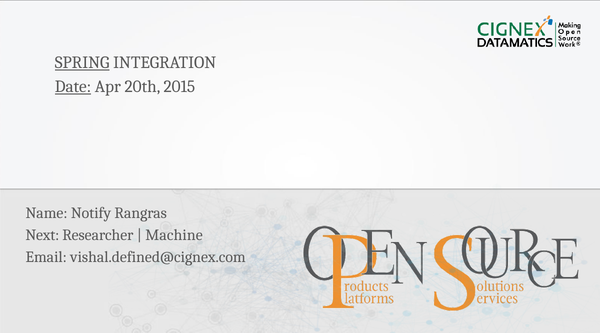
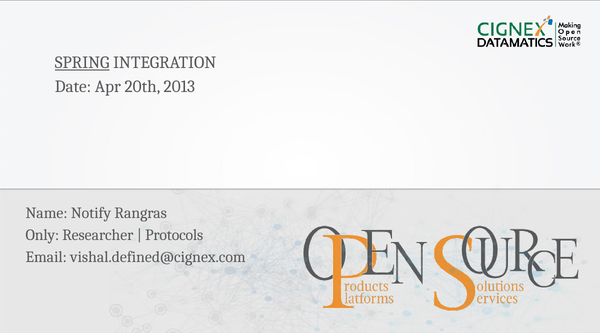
Date underline: present -> none
2015: 2015 -> 2013
Next: Next -> Only
Machine: Machine -> Protocols
